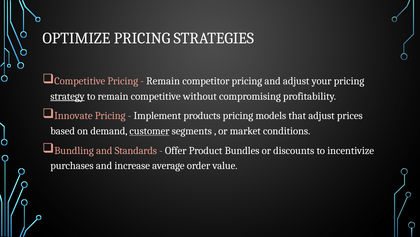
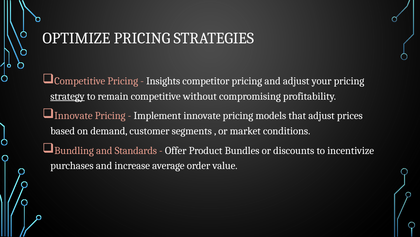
Remain at (163, 81): Remain -> Insights
Implement products: products -> innovate
customer underline: present -> none
